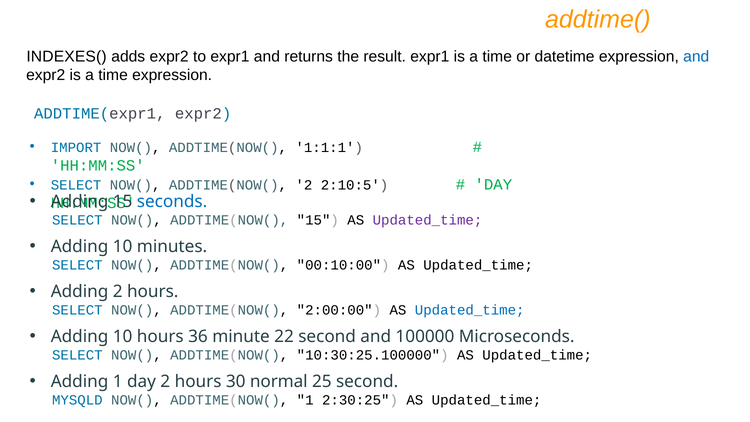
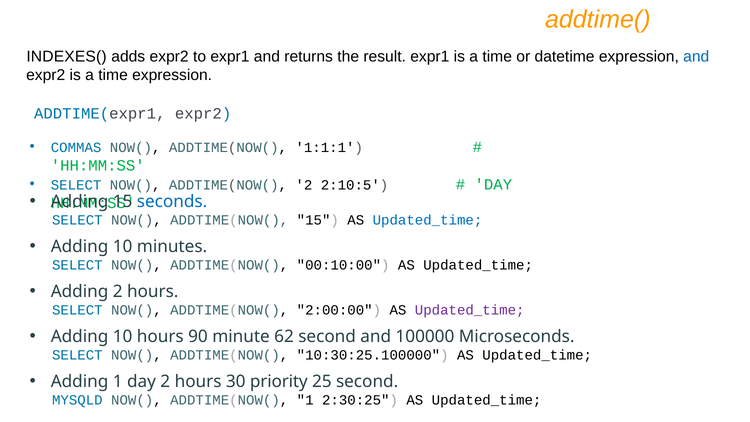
IMPORT: IMPORT -> COMMAS
Updated_time at (428, 220) colour: purple -> blue
Updated_time at (470, 310) colour: blue -> purple
36: 36 -> 90
22: 22 -> 62
normal: normal -> priority
